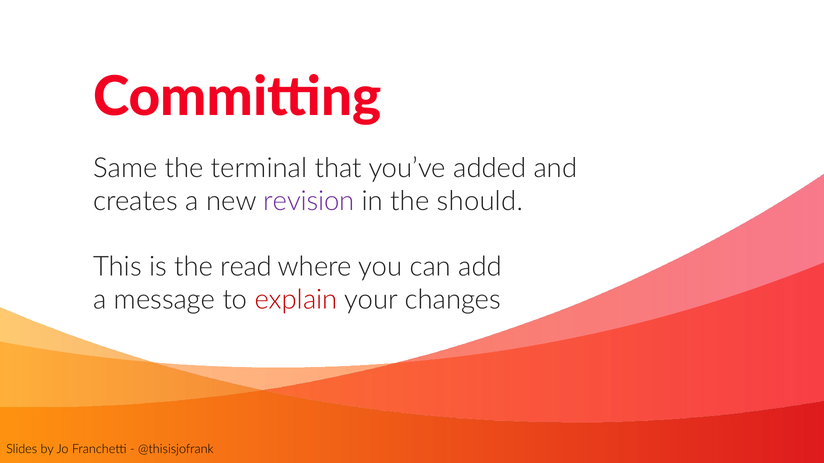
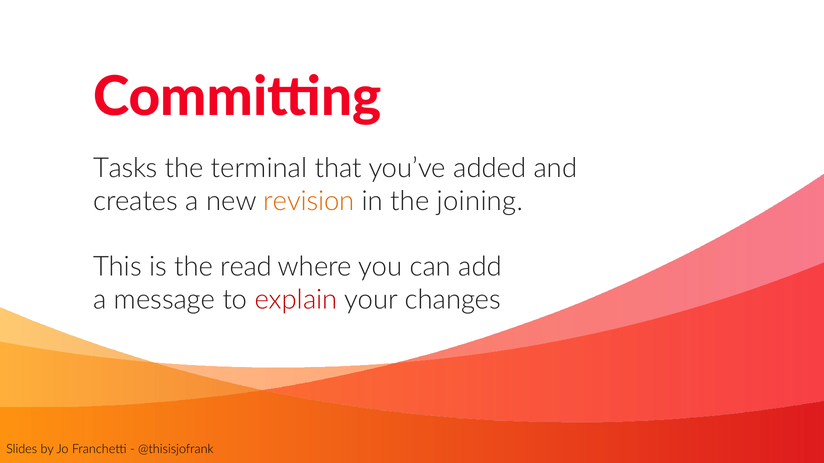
Same: Same -> Tasks
revision colour: purple -> orange
should: should -> joining
